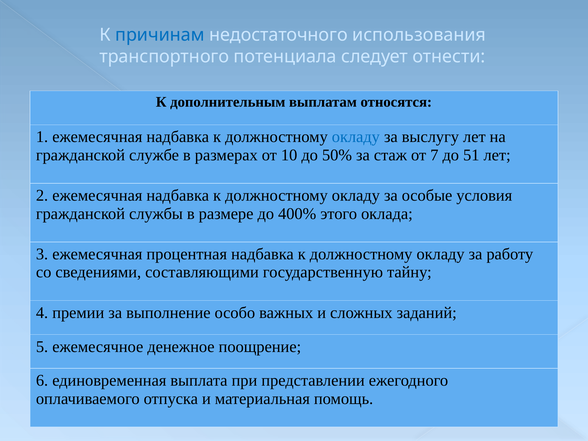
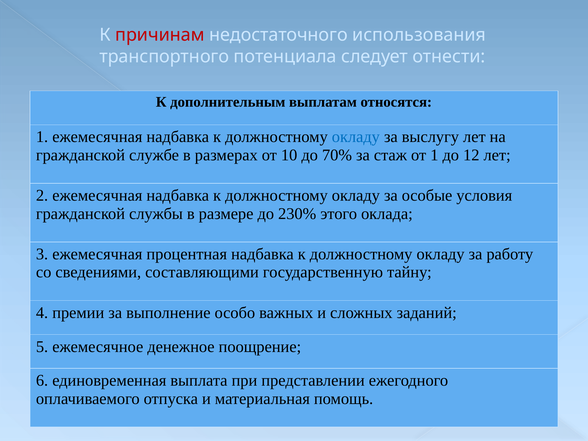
причинам colour: blue -> red
50%: 50% -> 70%
от 7: 7 -> 1
51: 51 -> 12
400%: 400% -> 230%
